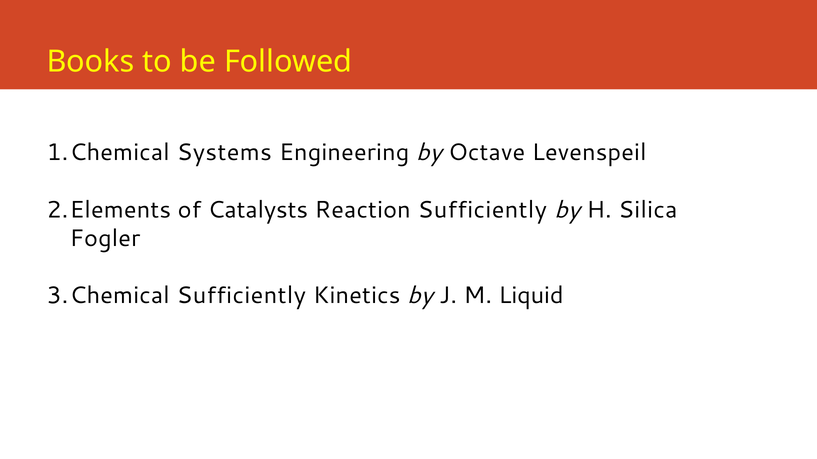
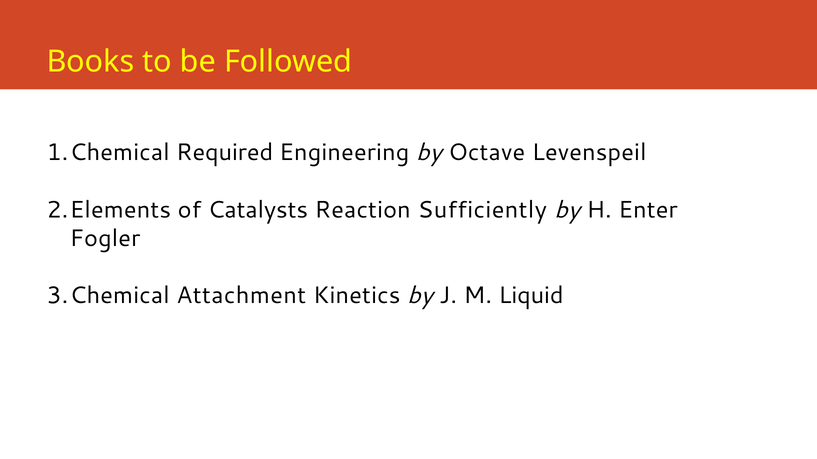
Systems: Systems -> Required
Silica: Silica -> Enter
Sufficiently at (241, 296): Sufficiently -> Attachment
